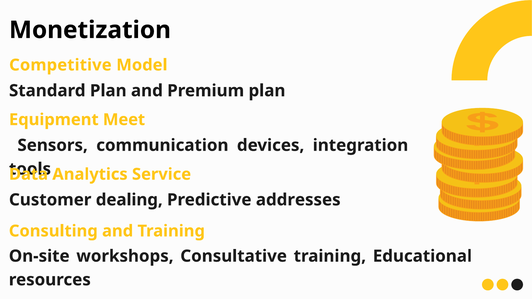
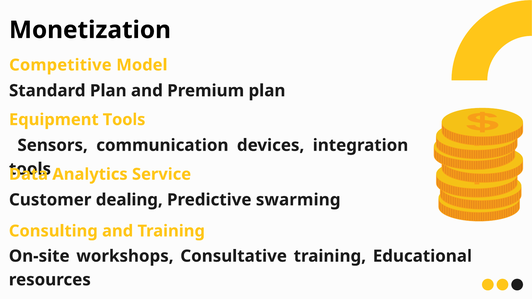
Equipment Meet: Meet -> Tools
addresses: addresses -> swarming
